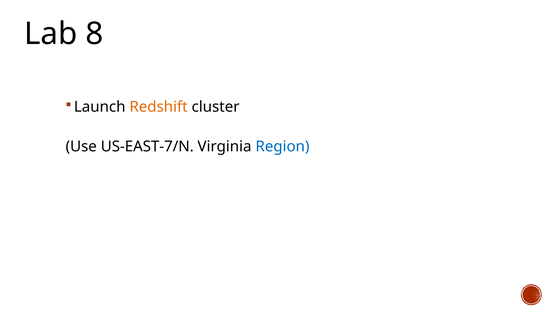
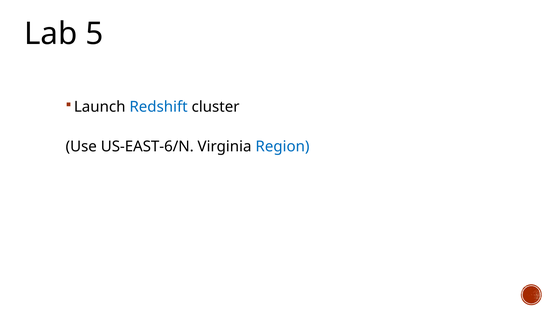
8: 8 -> 5
Redshift colour: orange -> blue
US-EAST-7/N: US-EAST-7/N -> US-EAST-6/N
